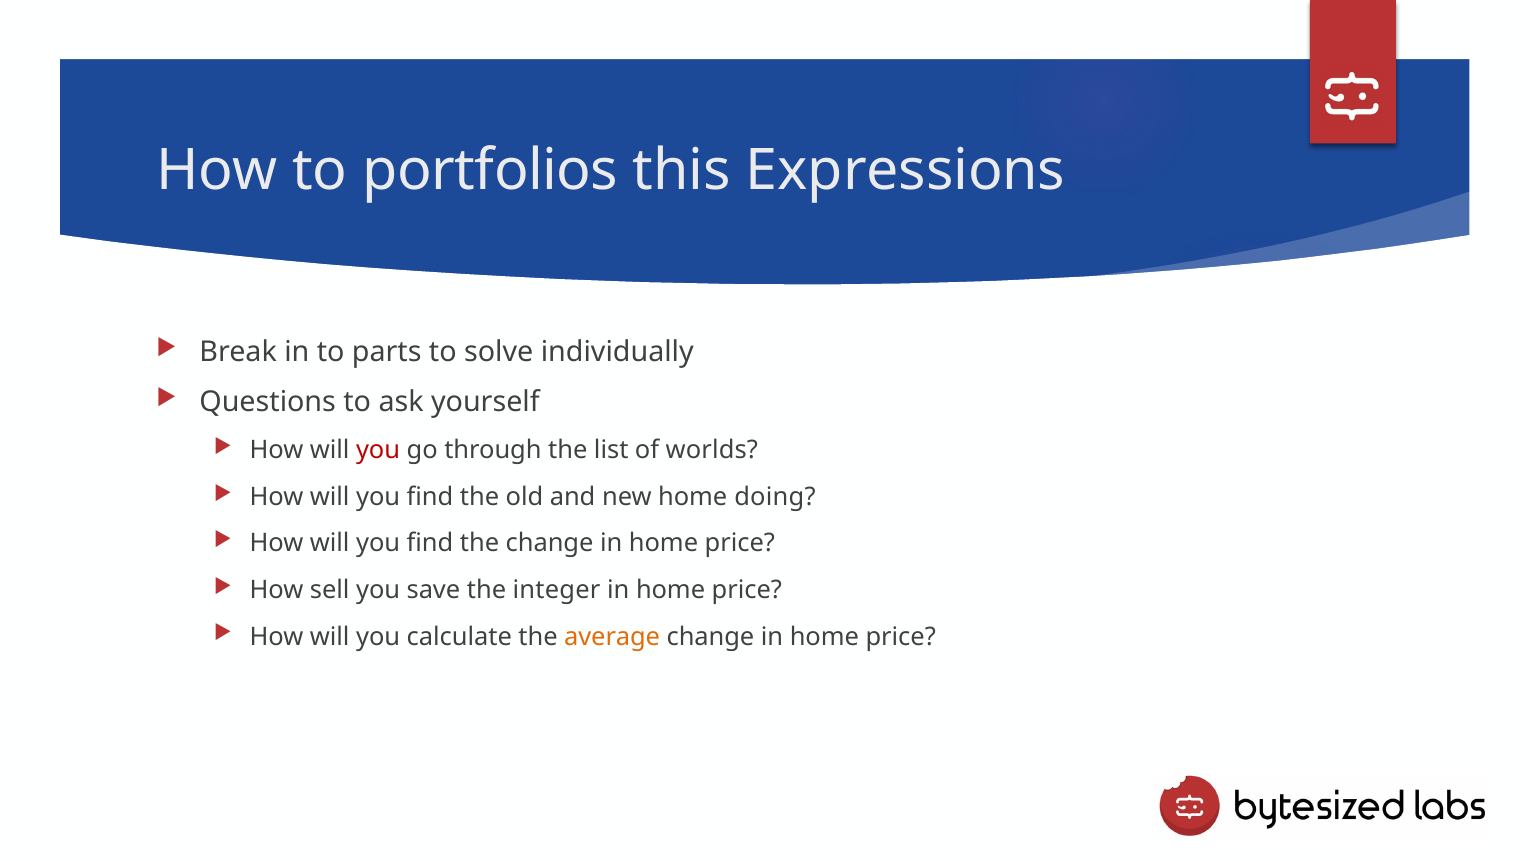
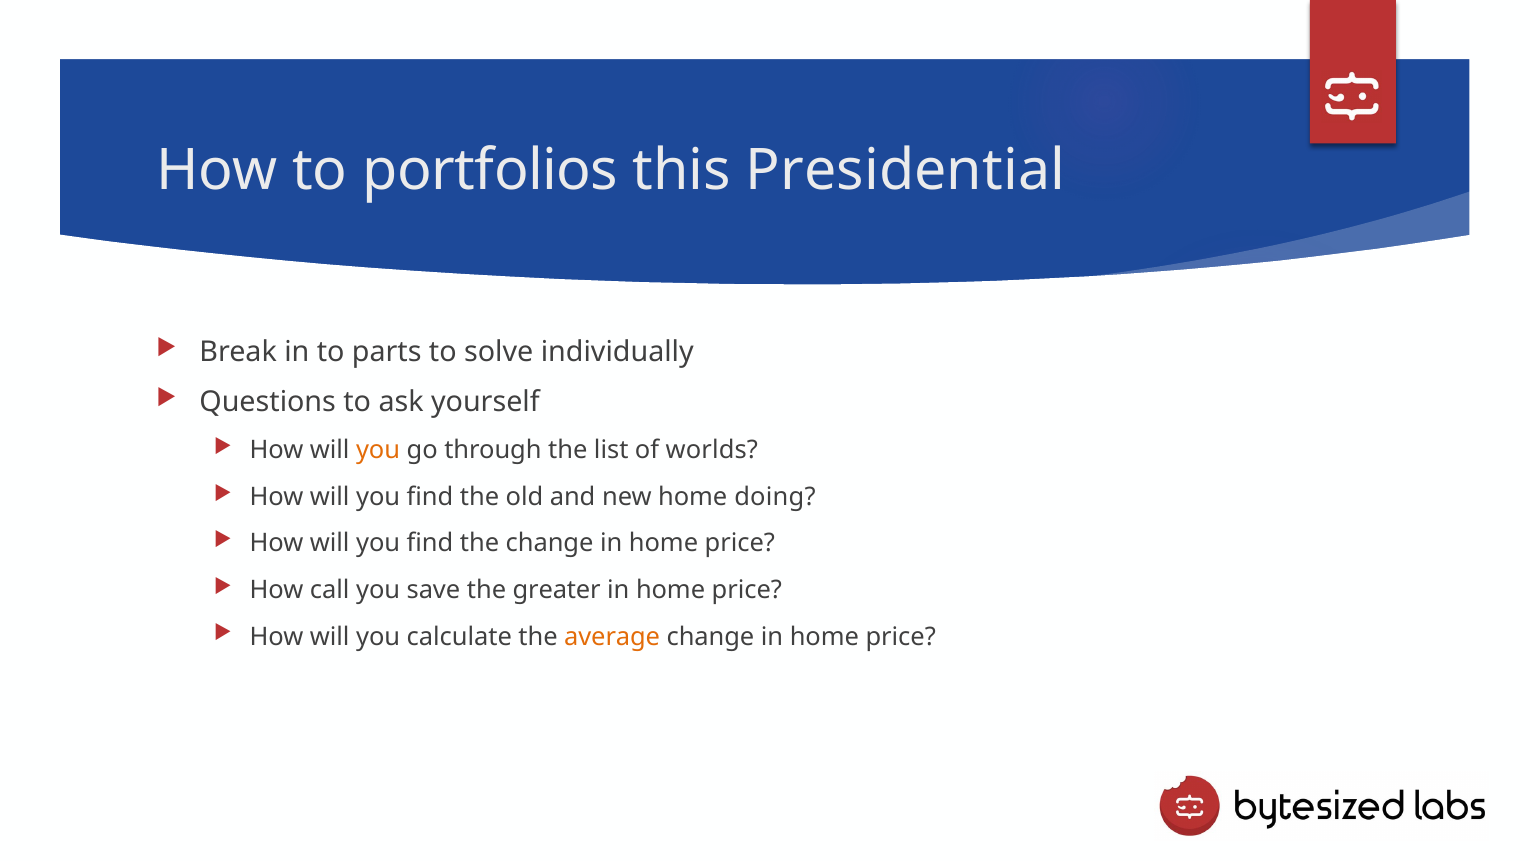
Expressions: Expressions -> Presidential
you at (378, 450) colour: red -> orange
sell: sell -> call
integer: integer -> greater
